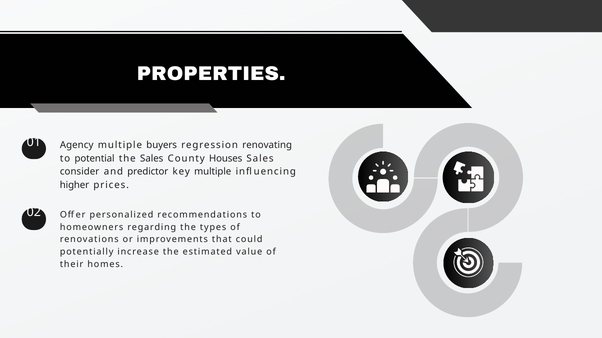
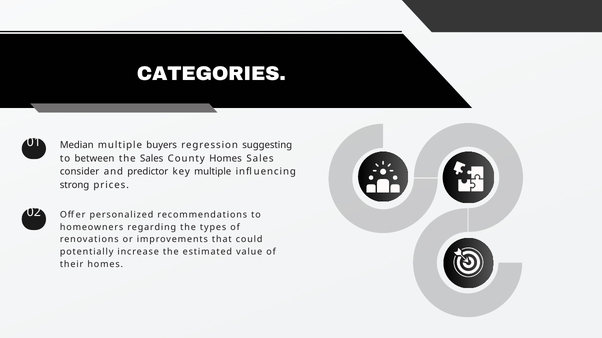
PROPERTIES: PROPERTIES -> CATEGORIES
Agency: Agency -> Median
renovating: renovating -> suggesting
potential: potential -> between
County Houses: Houses -> Homes
higher: higher -> strong
